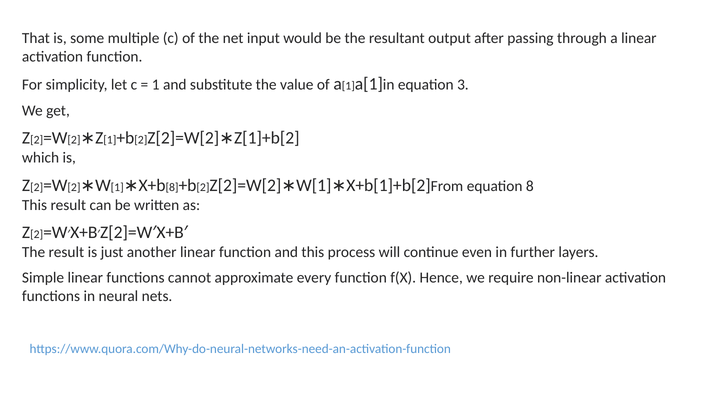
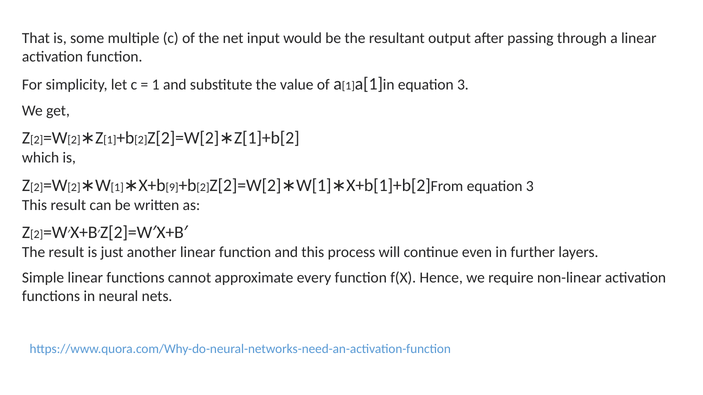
8 at (530, 186): 8 -> 3
8 at (172, 187): 8 -> 9
